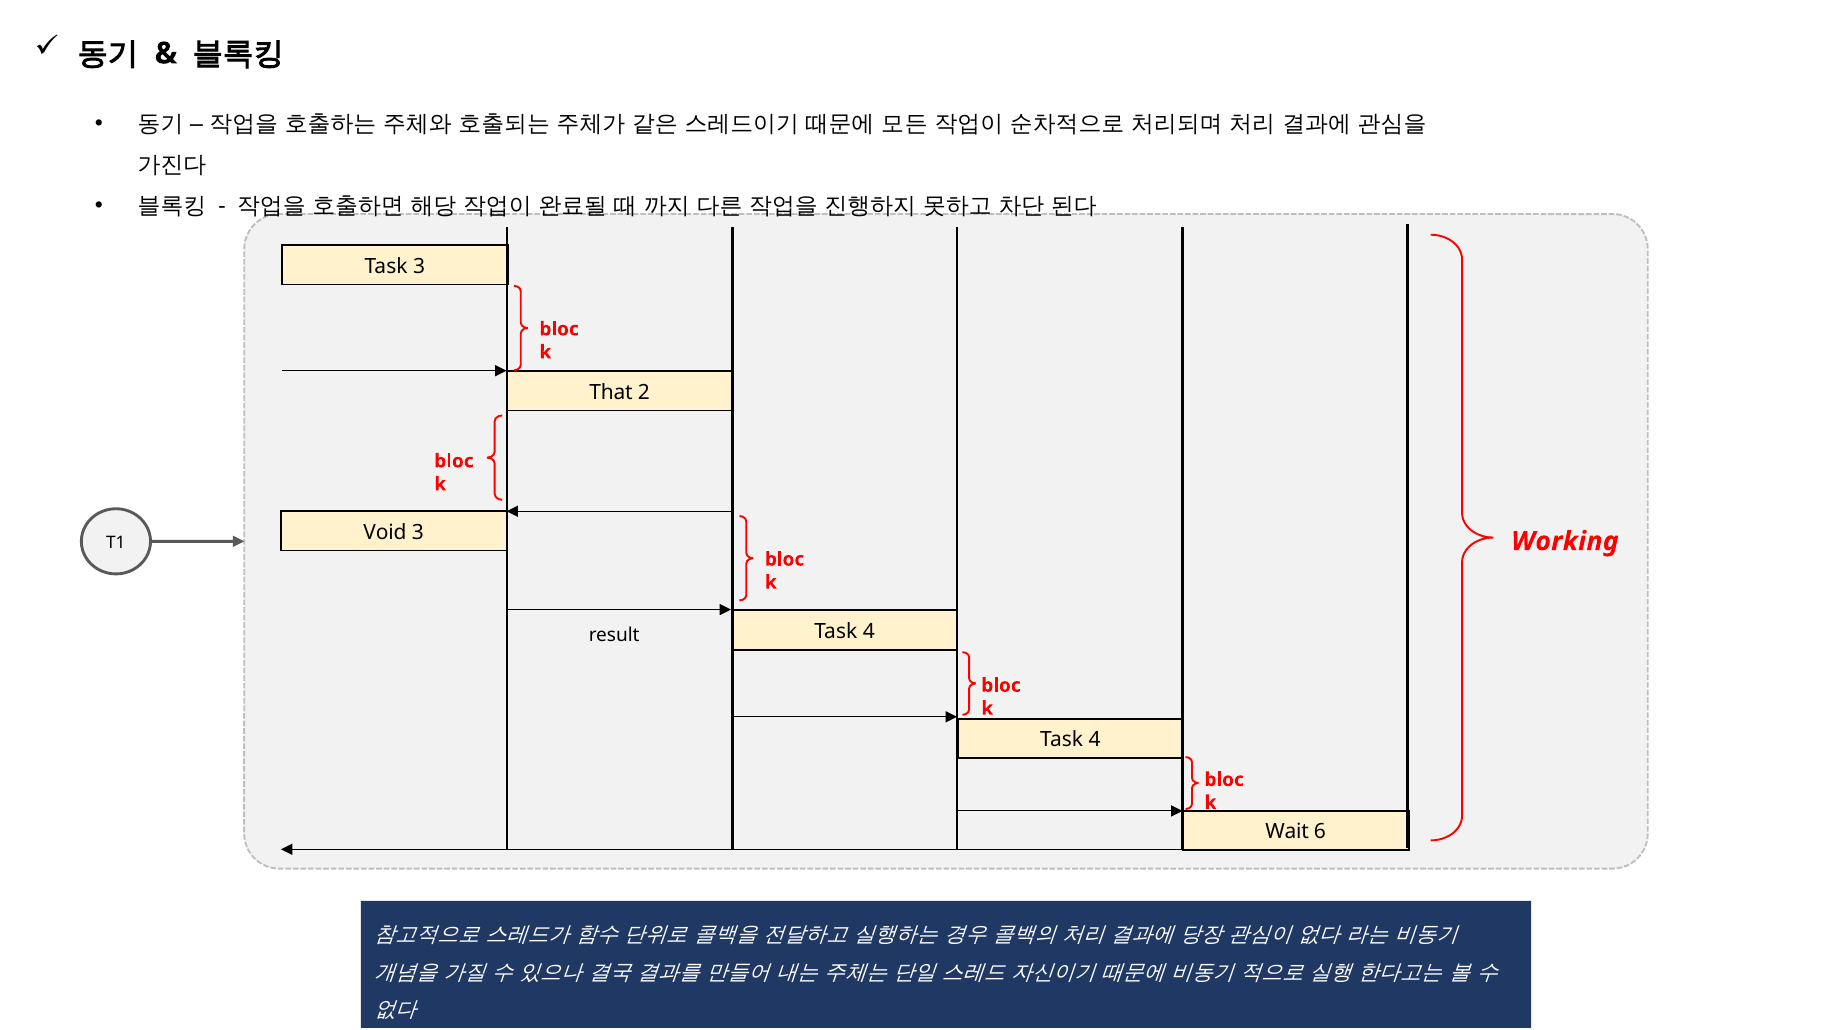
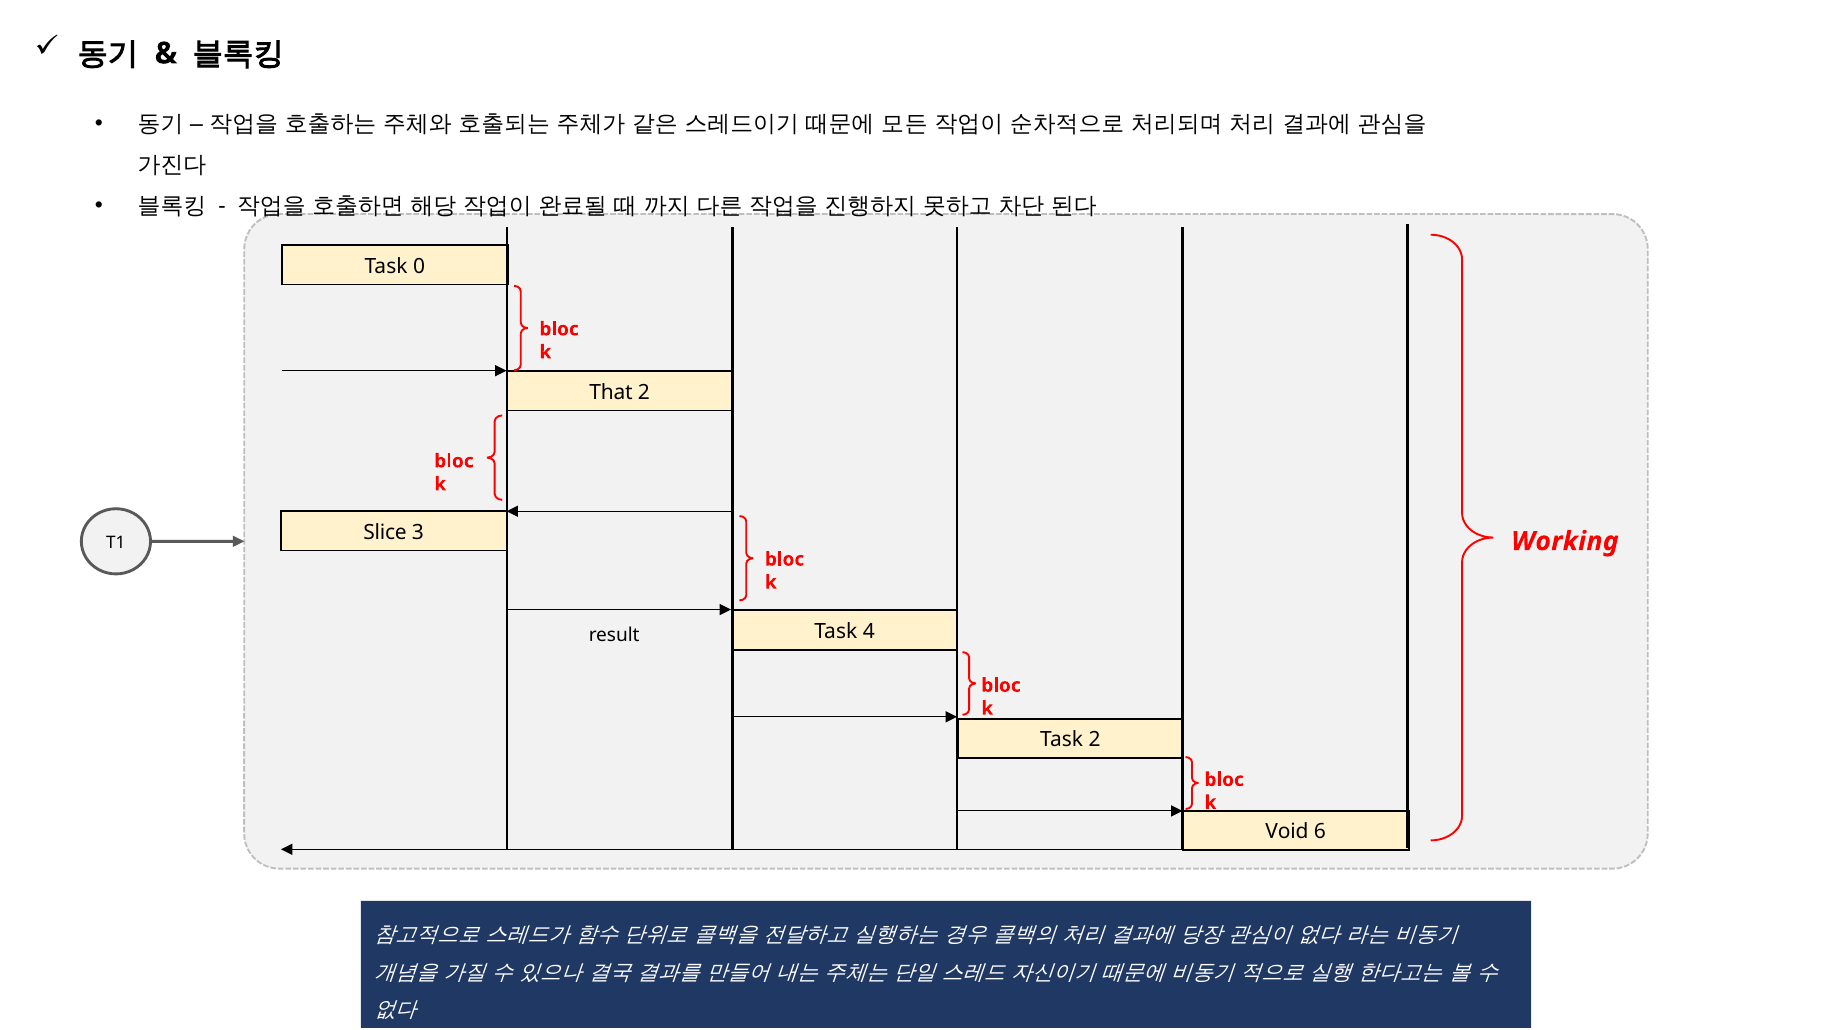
Task 3: 3 -> 0
Void: Void -> Slice
4 at (1095, 740): 4 -> 2
Wait: Wait -> Void
